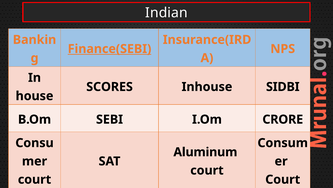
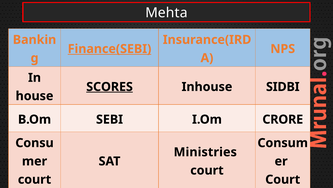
Indian: Indian -> Mehta
SCORES underline: none -> present
Aluminum: Aluminum -> Ministries
